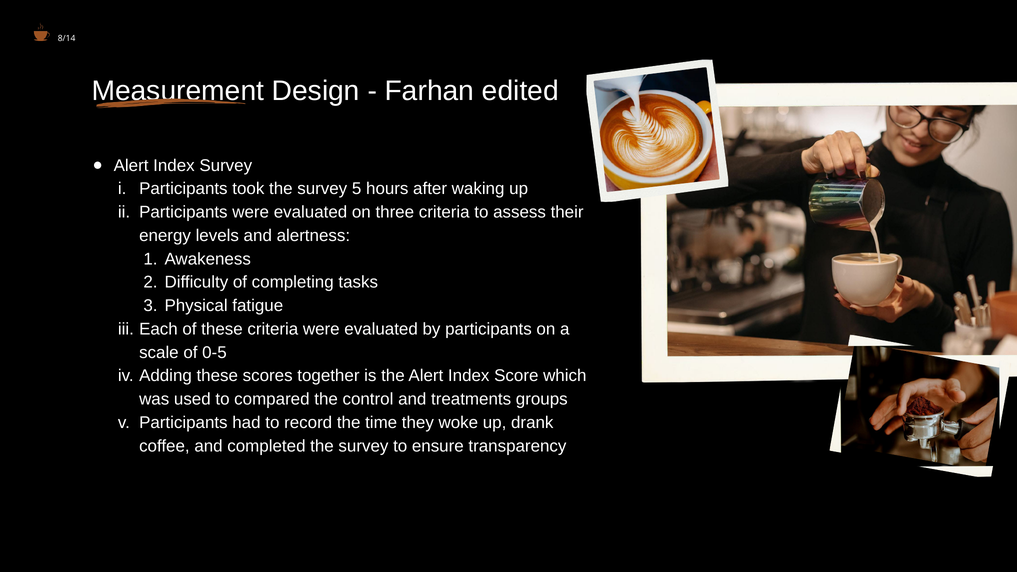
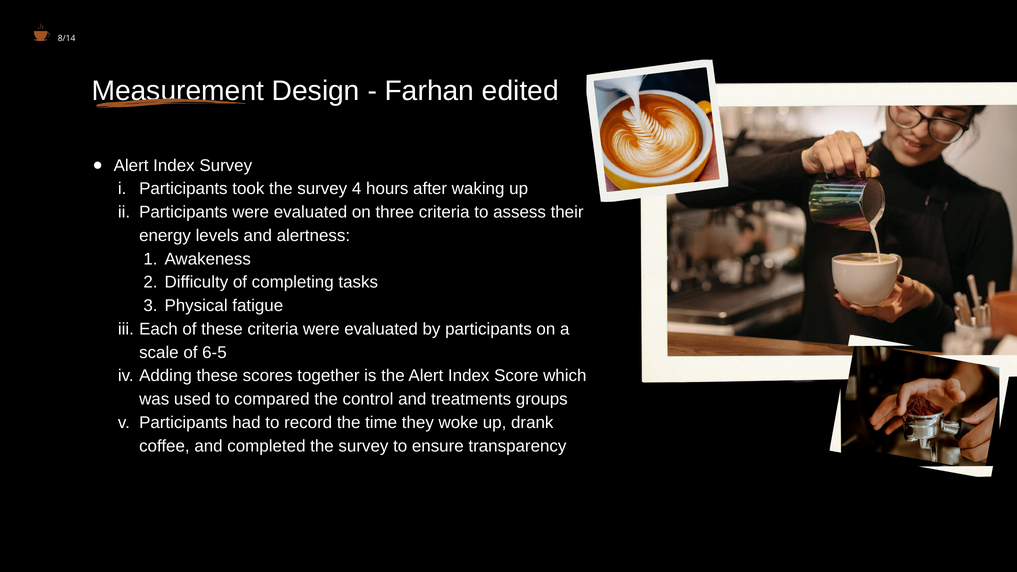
5: 5 -> 4
0-5: 0-5 -> 6-5
